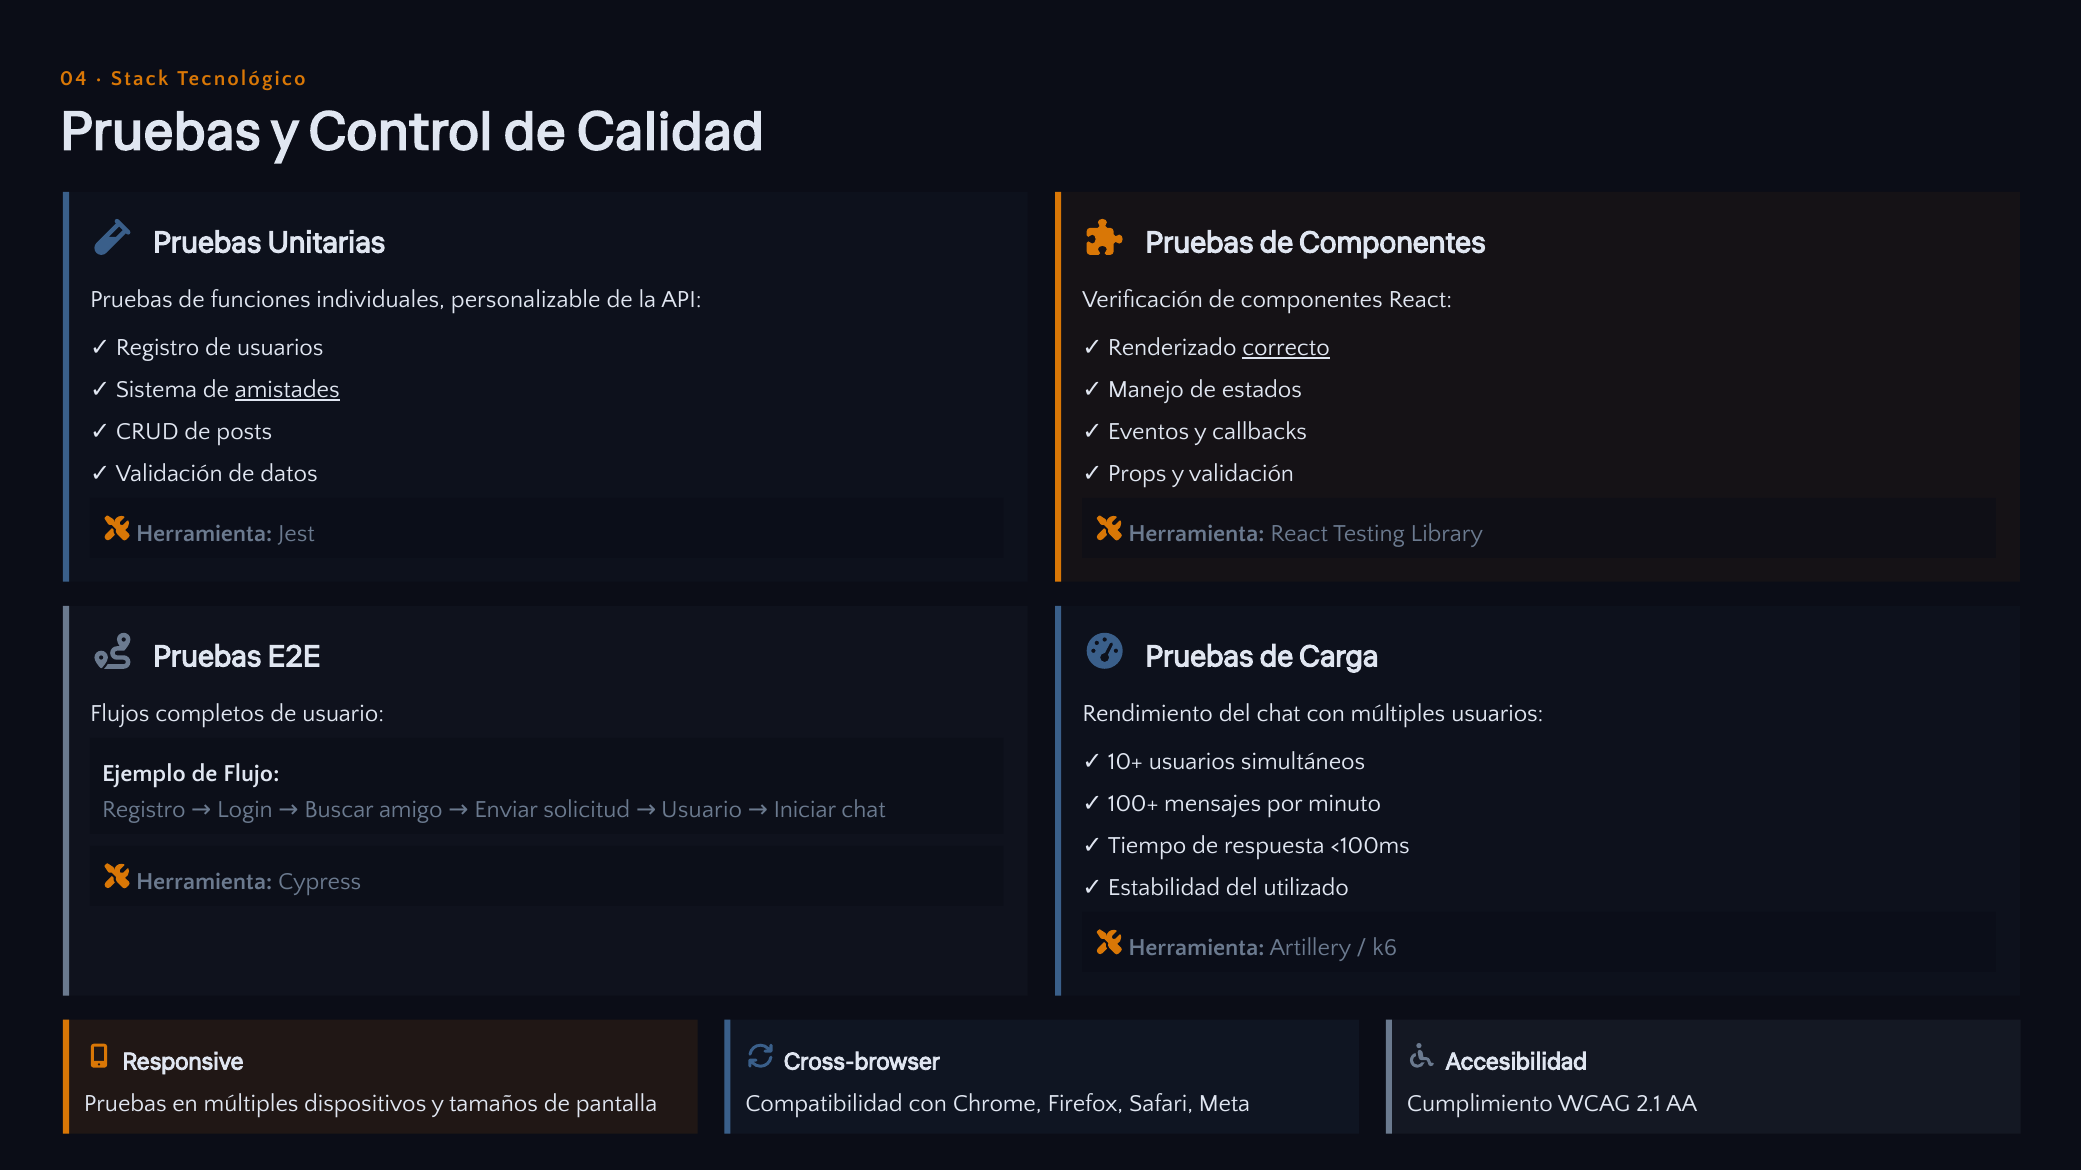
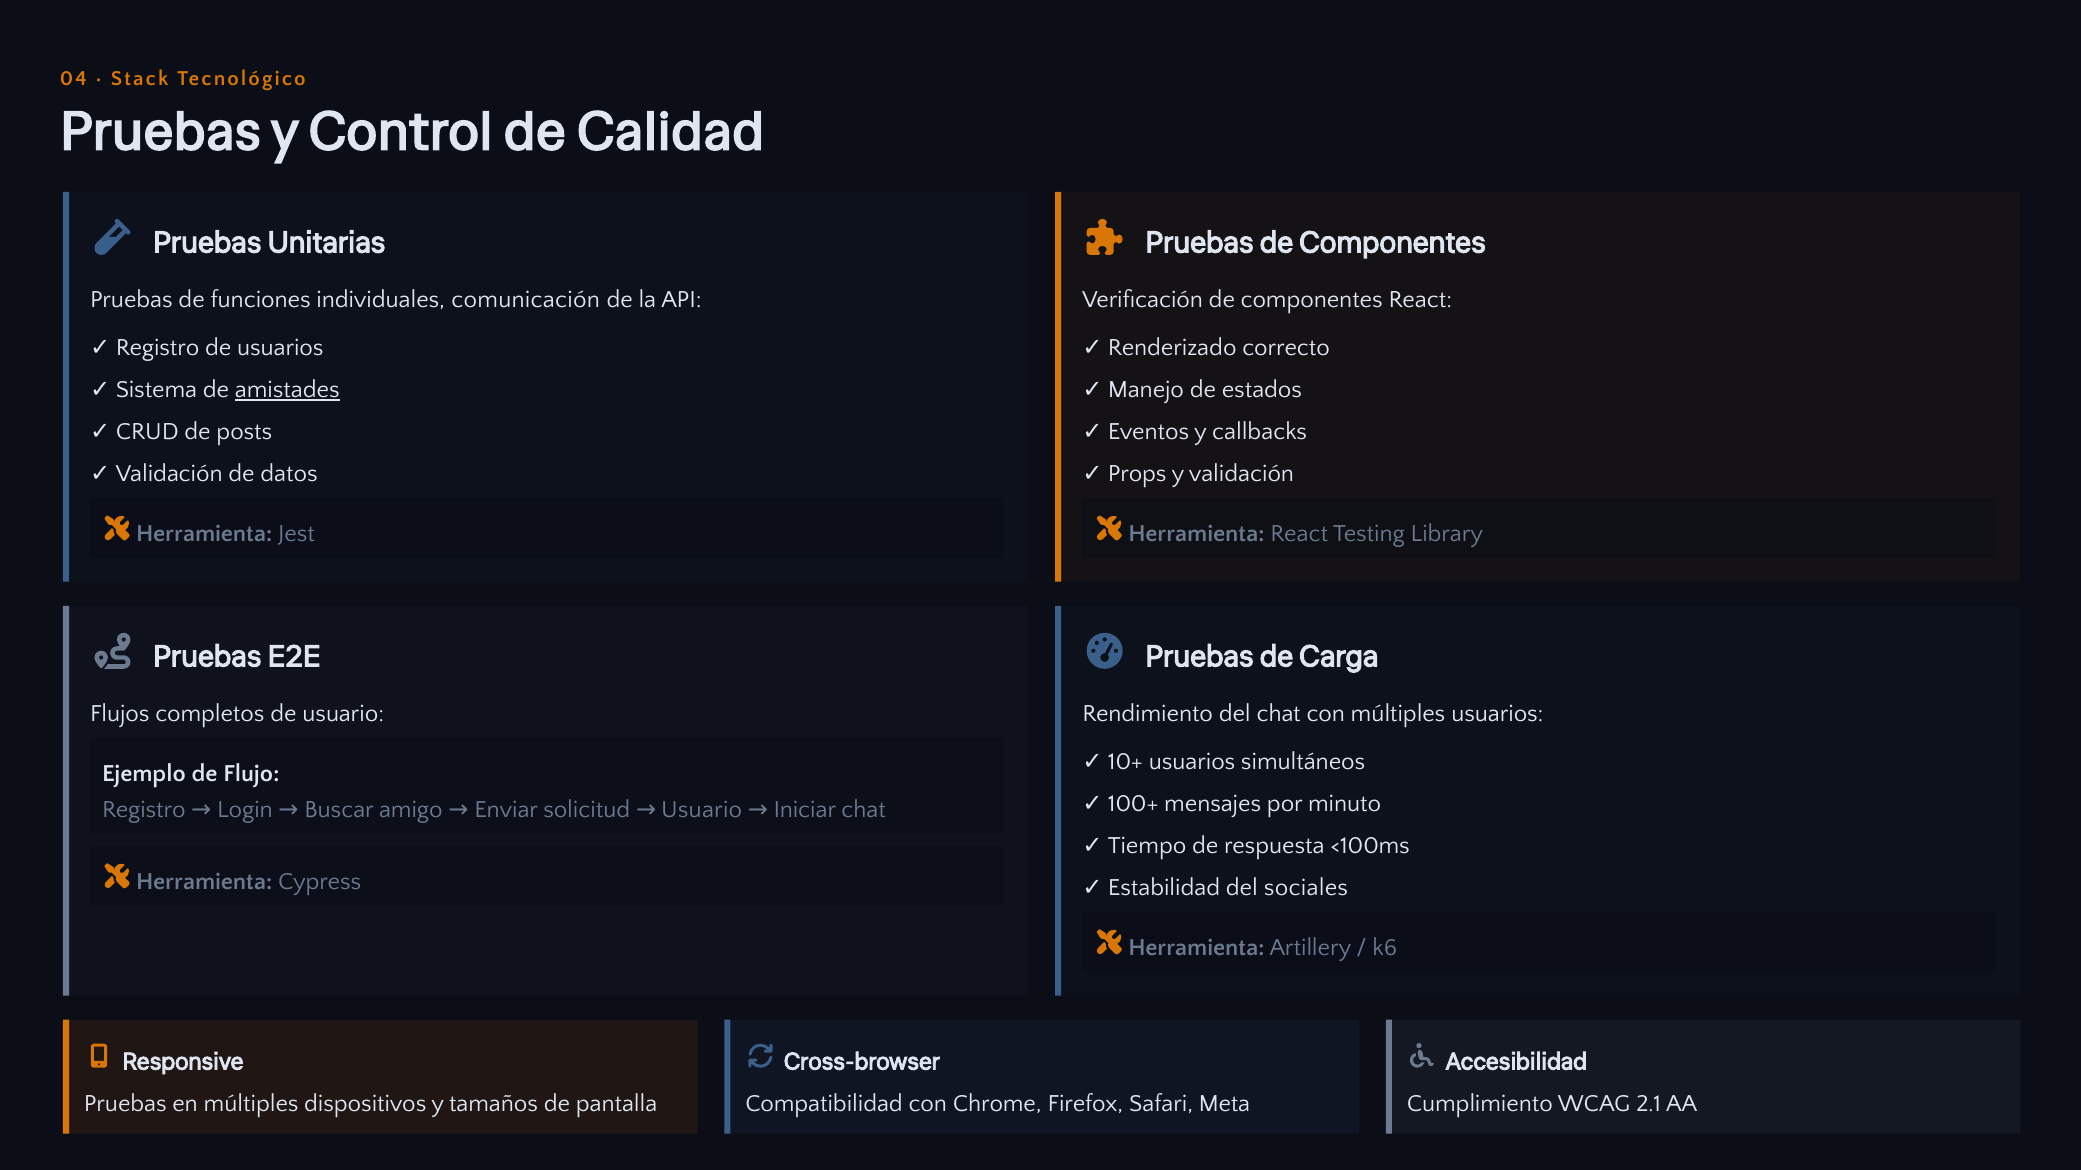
personalizable: personalizable -> comunicación
correcto underline: present -> none
utilizado: utilizado -> sociales
